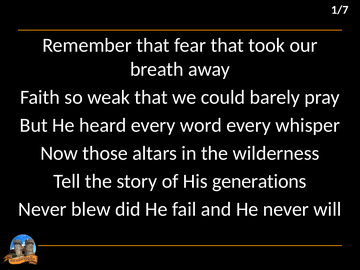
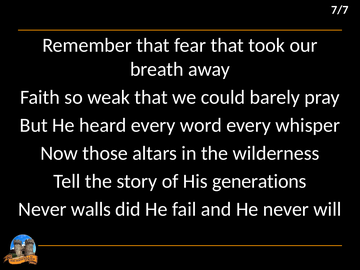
1/7: 1/7 -> 7/7
blew: blew -> walls
